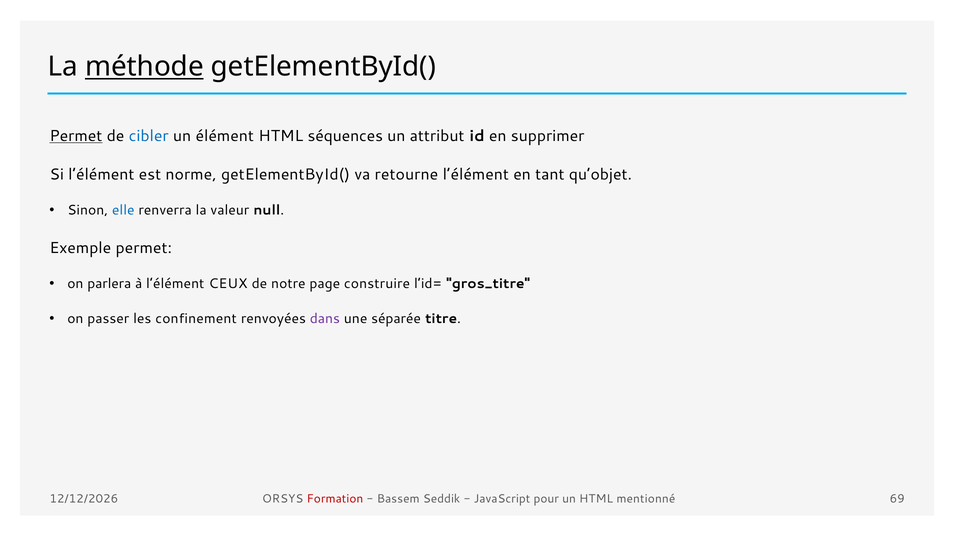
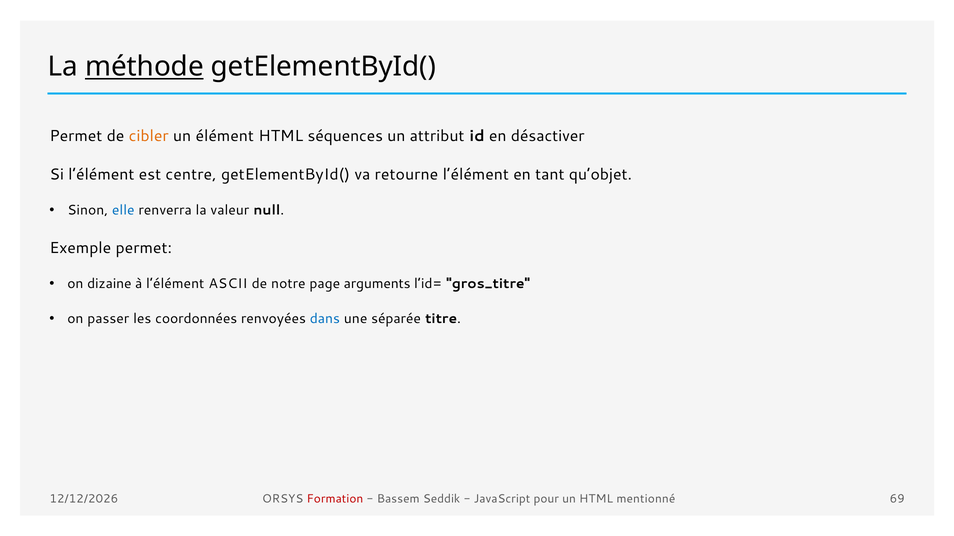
Permet at (76, 136) underline: present -> none
cibler colour: blue -> orange
supprimer: supprimer -> désactiver
norme: norme -> centre
parlera: parlera -> dizaine
CEUX: CEUX -> ASCII
construire: construire -> arguments
confinement: confinement -> coordonnées
dans colour: purple -> blue
